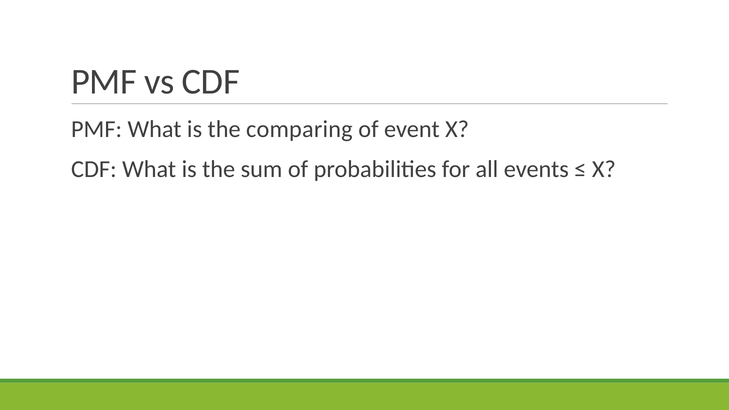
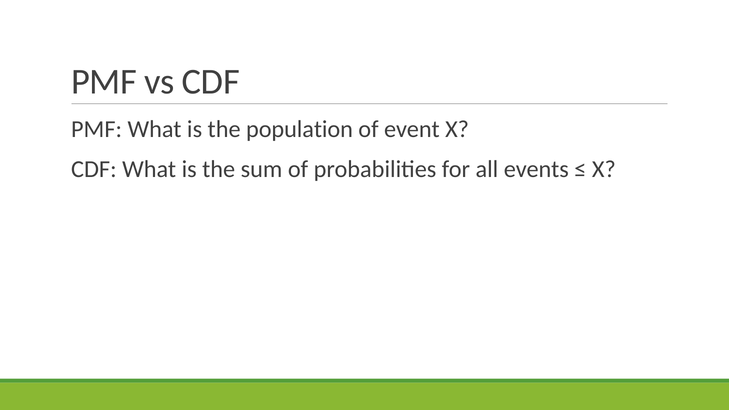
comparing: comparing -> population
